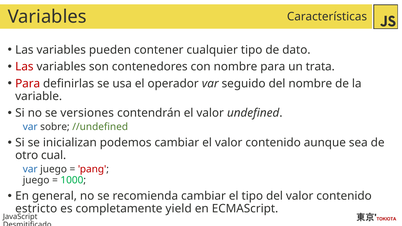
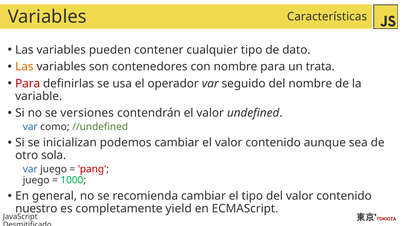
Las at (24, 67) colour: red -> orange
sobre: sobre -> como
cual: cual -> sola
estricto: estricto -> nuestro
